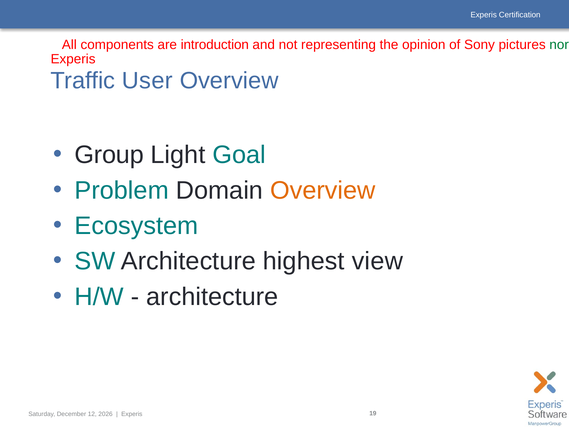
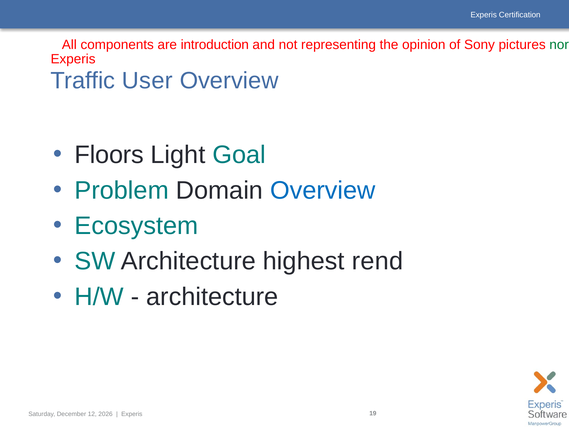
Group: Group -> Floors
Overview at (323, 190) colour: orange -> blue
view: view -> rend
